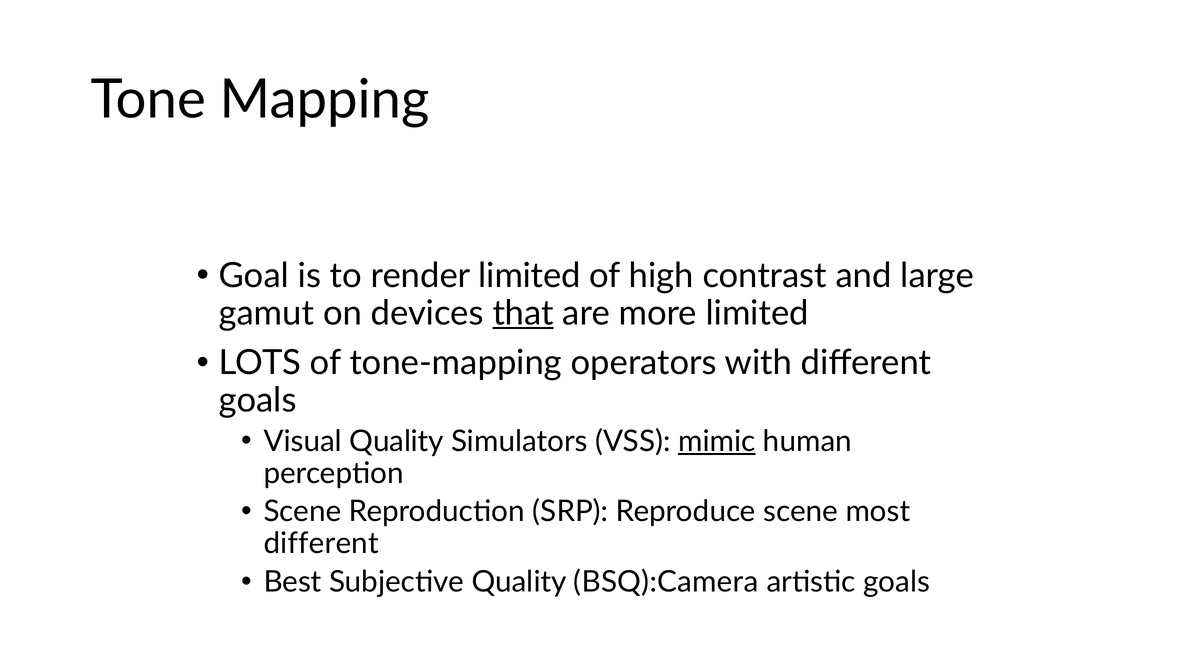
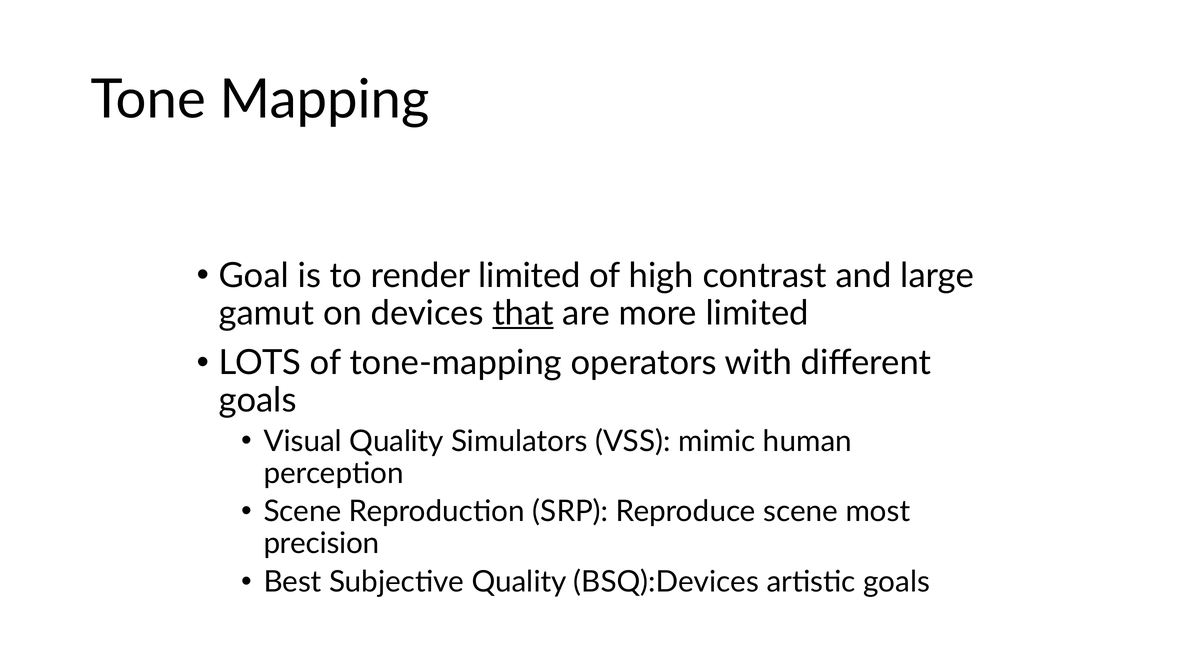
mimic underline: present -> none
different at (321, 544): different -> precision
BSQ):Camera: BSQ):Camera -> BSQ):Devices
